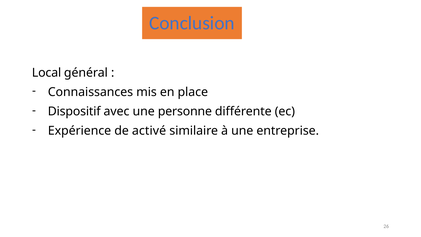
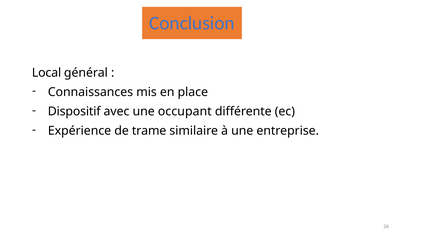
personne: personne -> occupant
activé: activé -> trame
